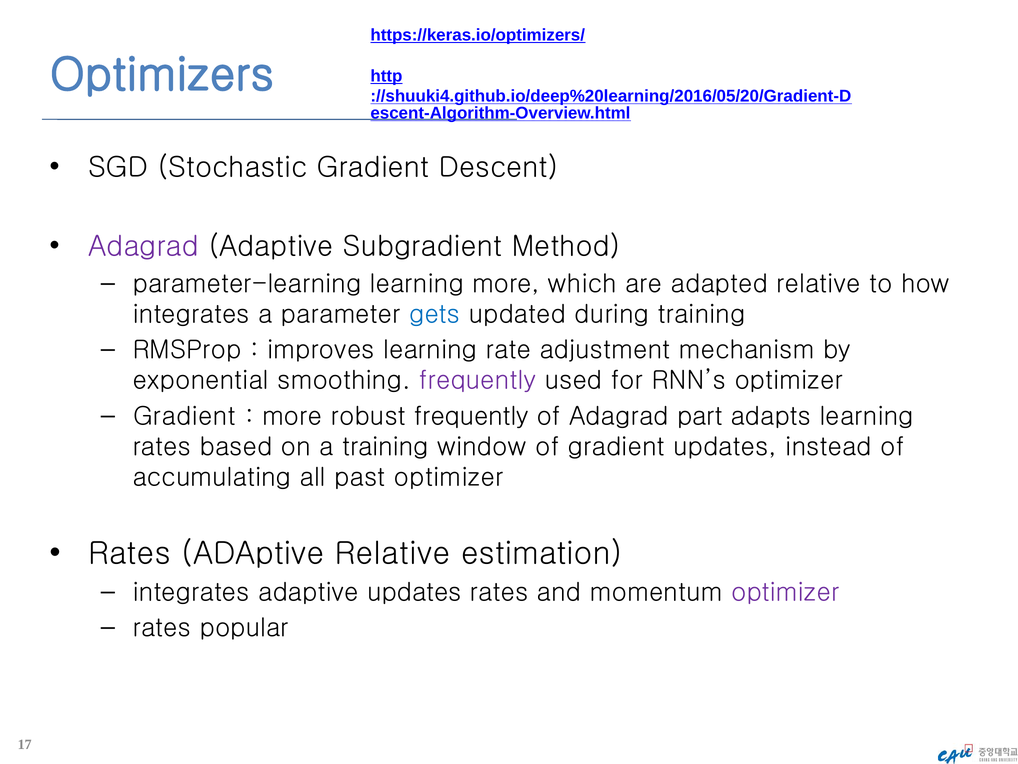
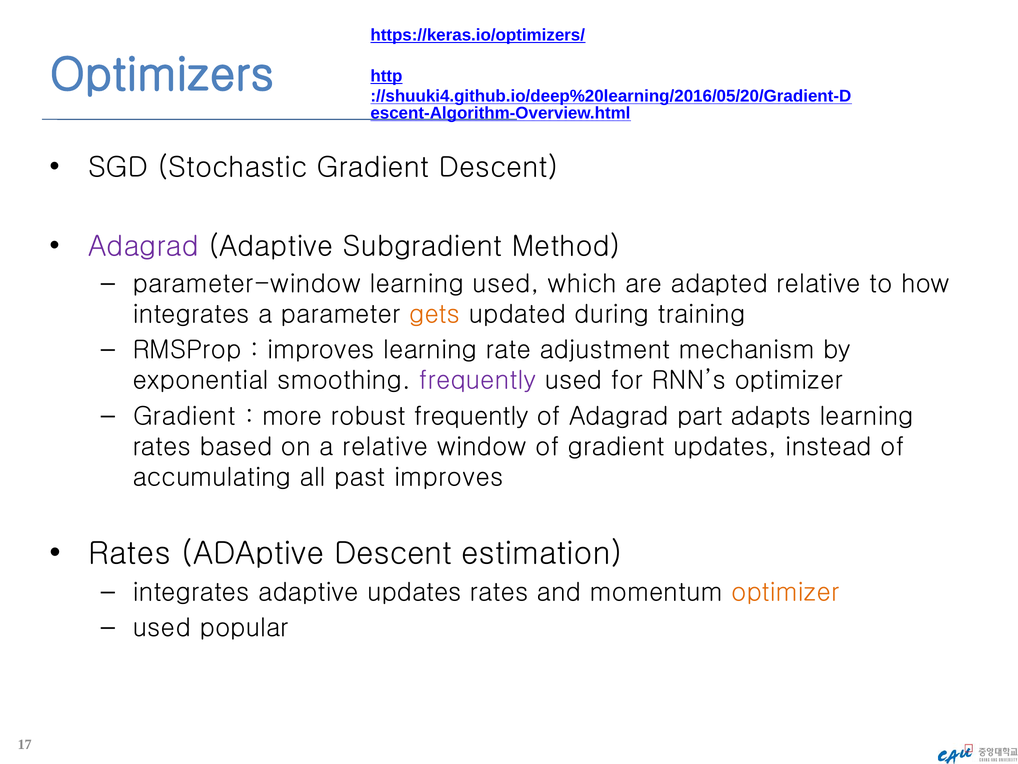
parameter-learning: parameter-learning -> parameter-window
learning more: more -> used
gets colour: blue -> orange
a training: training -> relative
past optimizer: optimizer -> improves
ADAptive Relative: Relative -> Descent
optimizer at (785, 592) colour: purple -> orange
rates at (162, 627): rates -> used
